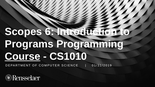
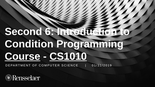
Scopes: Scopes -> Second
Programs: Programs -> Condition
CS1010 underline: none -> present
